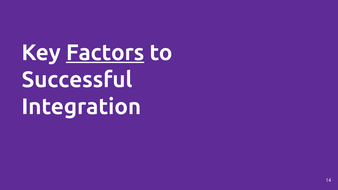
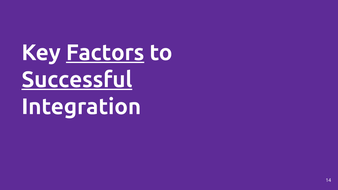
Successful underline: none -> present
